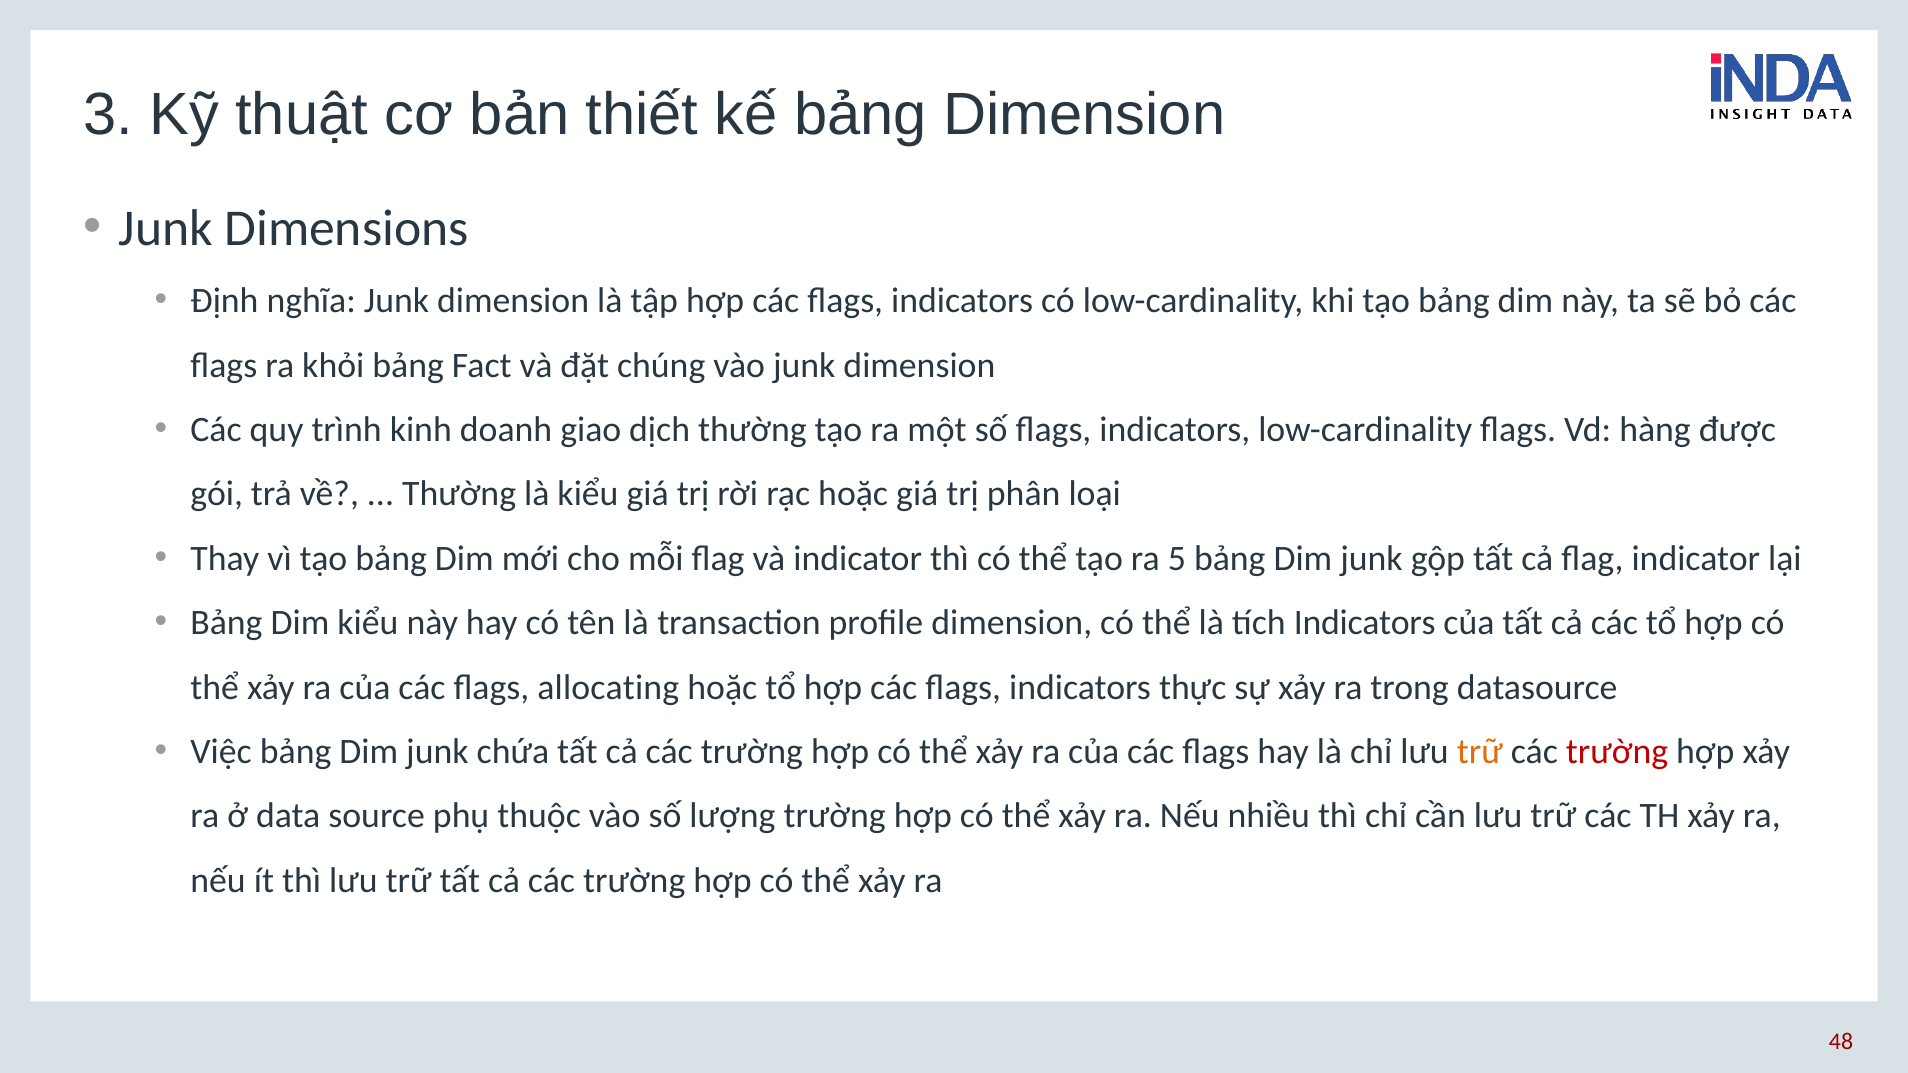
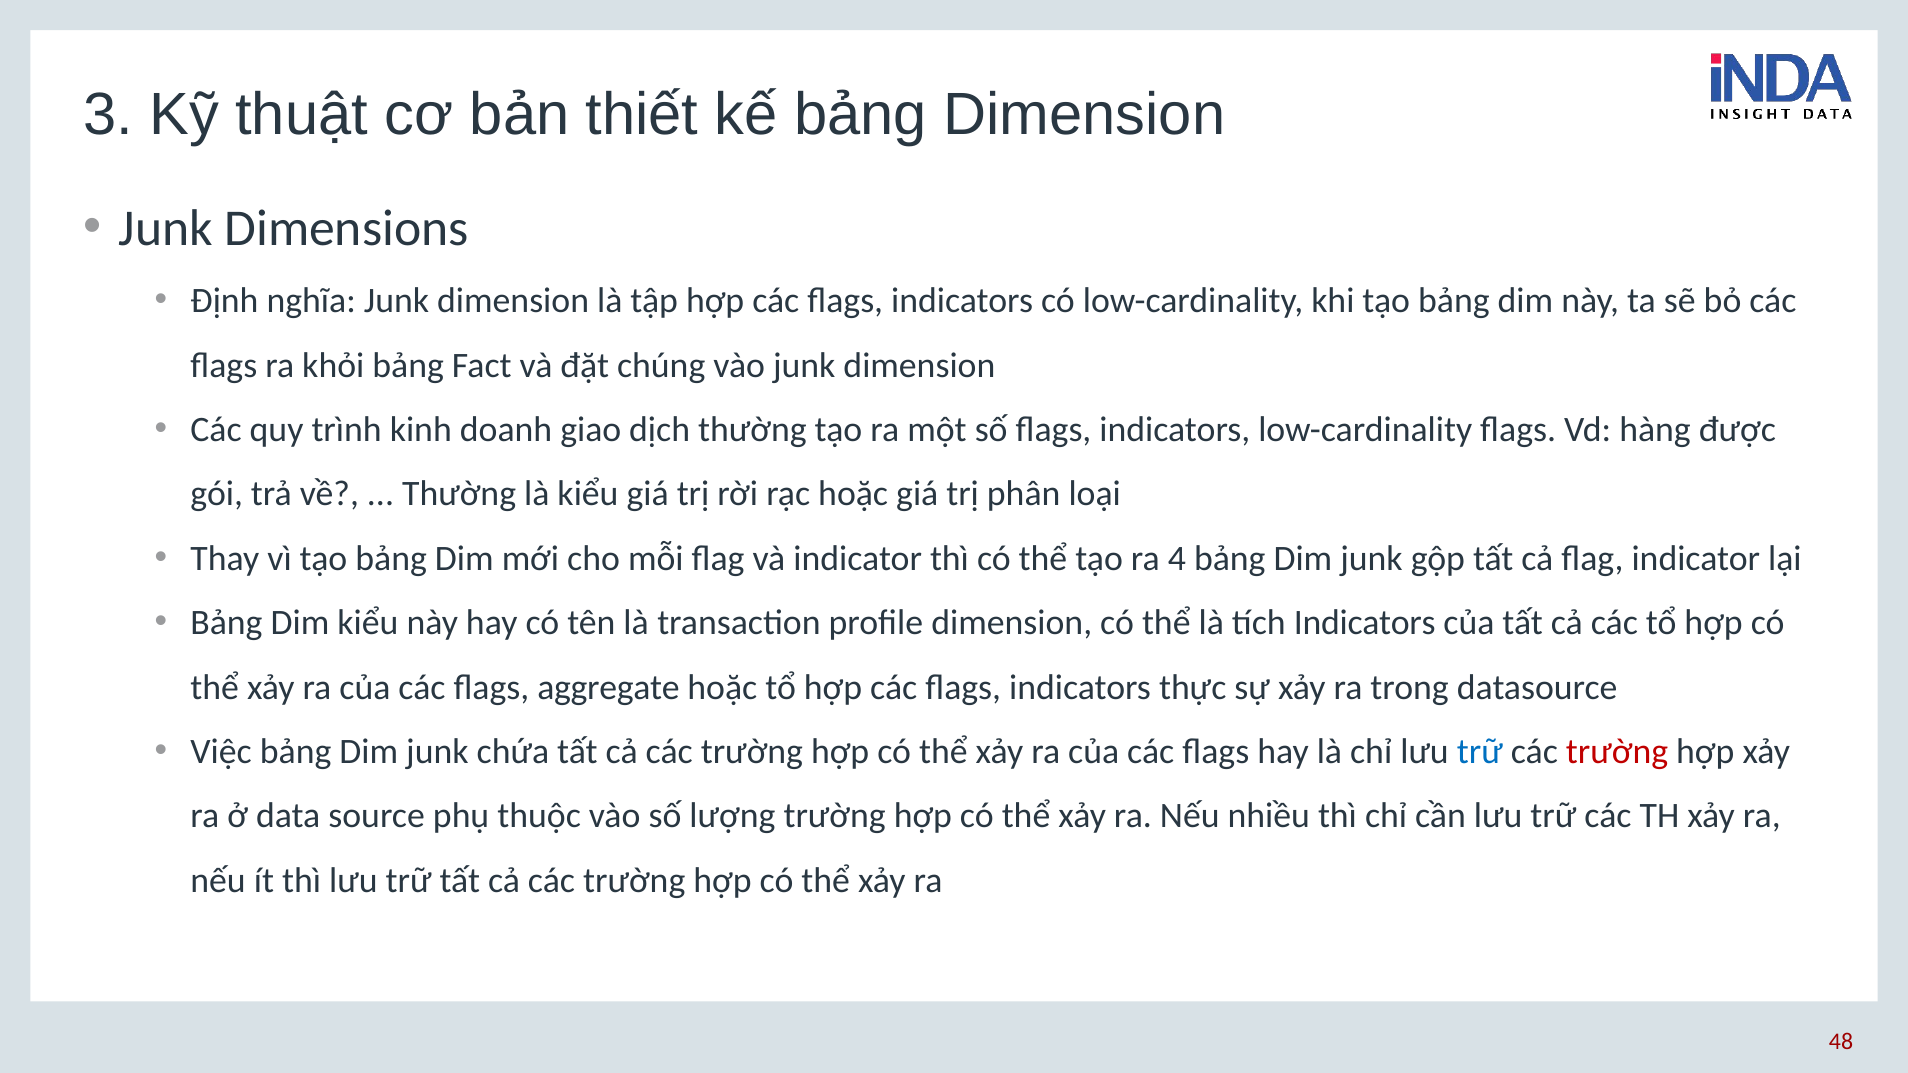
5: 5 -> 4
allocating: allocating -> aggregate
trữ at (1480, 752) colour: orange -> blue
